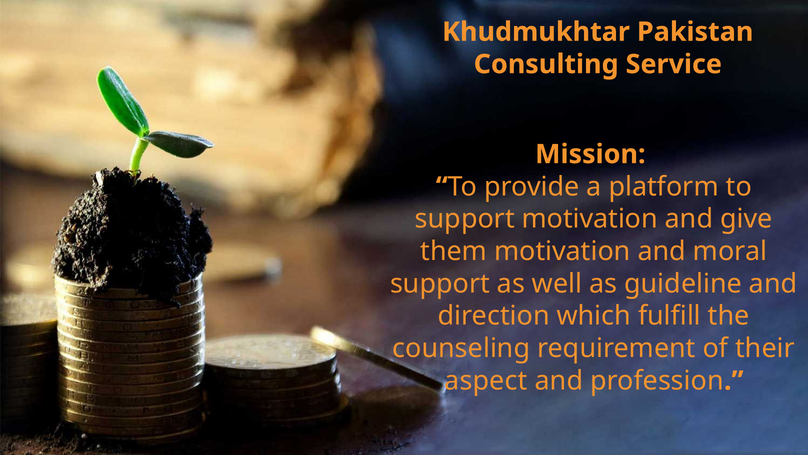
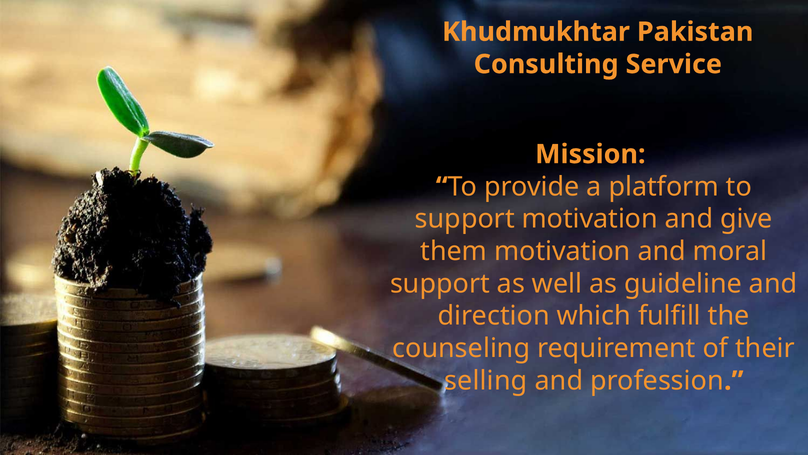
aspect: aspect -> selling
